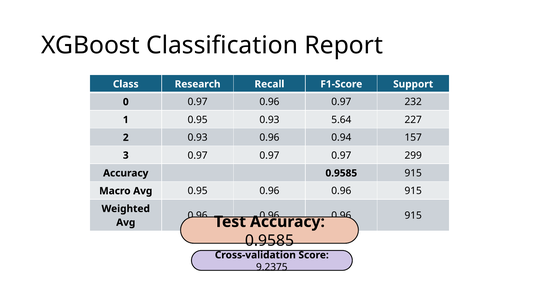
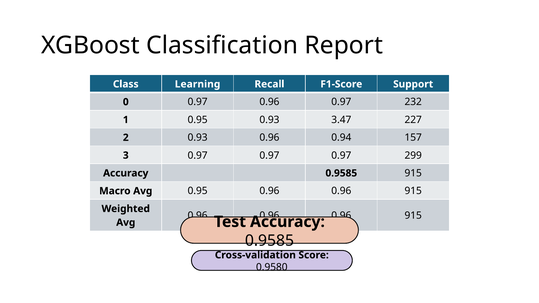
Research: Research -> Learning
5.64: 5.64 -> 3.47
9.2375: 9.2375 -> 0.9580
